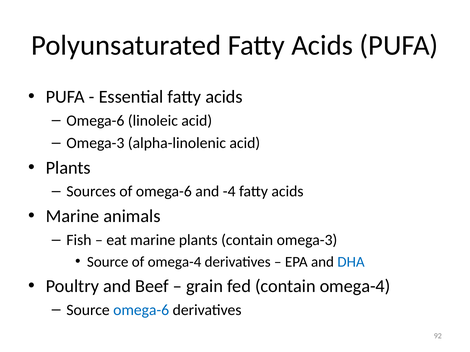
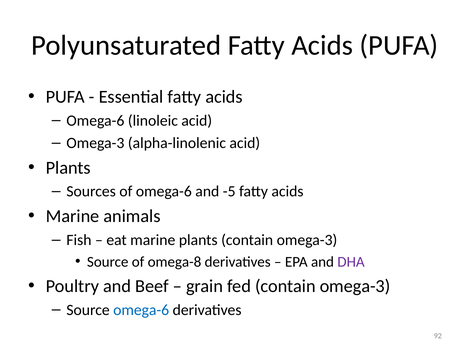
-4: -4 -> -5
of omega-4: omega-4 -> omega-8
DHA colour: blue -> purple
fed contain omega-4: omega-4 -> omega-3
